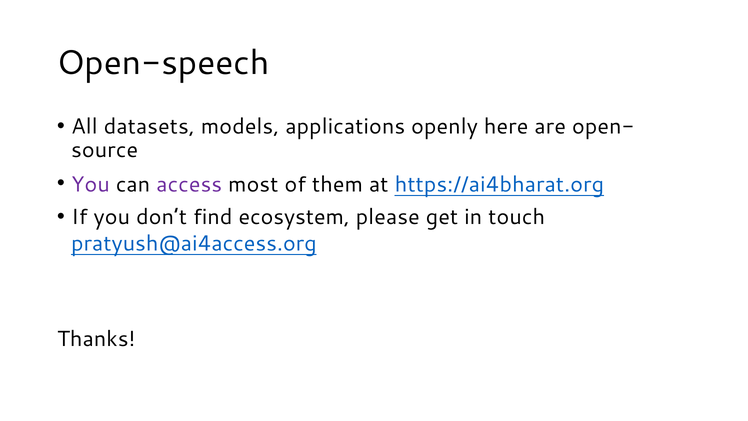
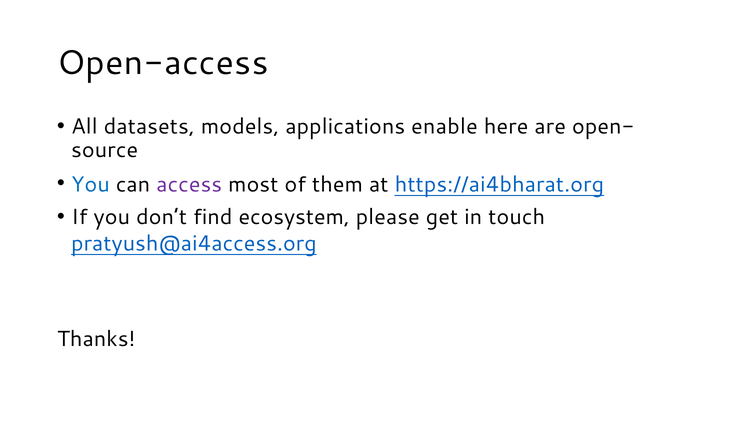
Open-speech: Open-speech -> Open-access
openly: openly -> enable
You at (90, 184) colour: purple -> blue
